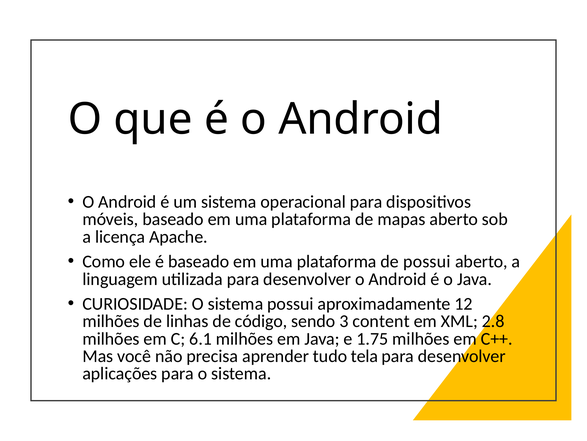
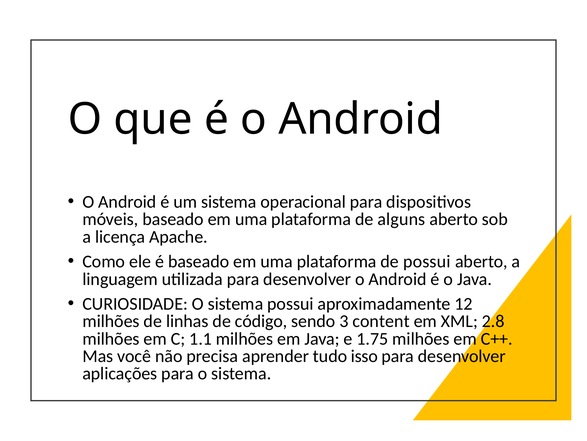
mapas: mapas -> alguns
6.1: 6.1 -> 1.1
tela: tela -> isso
